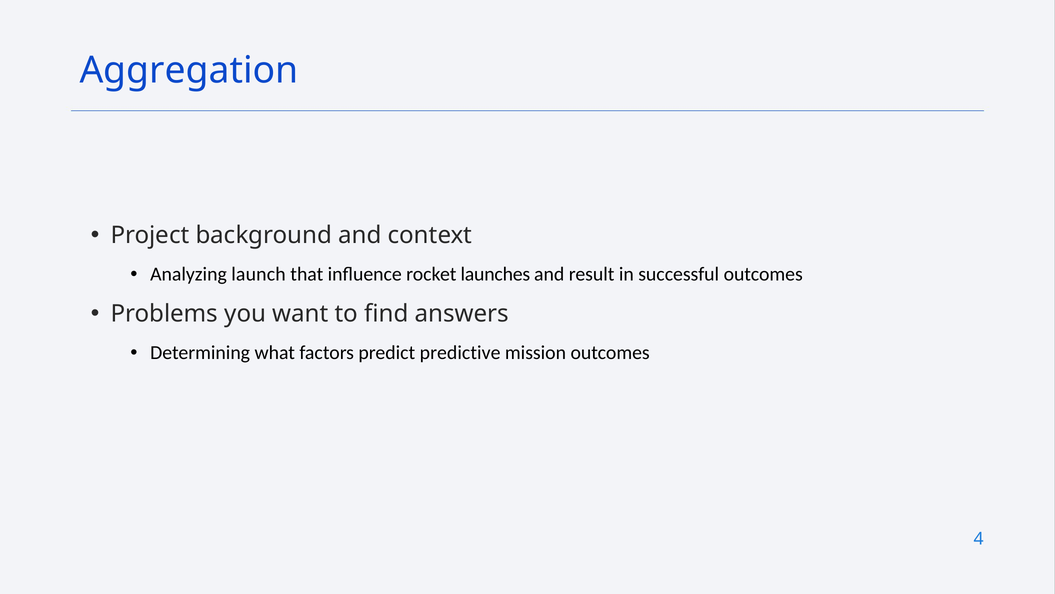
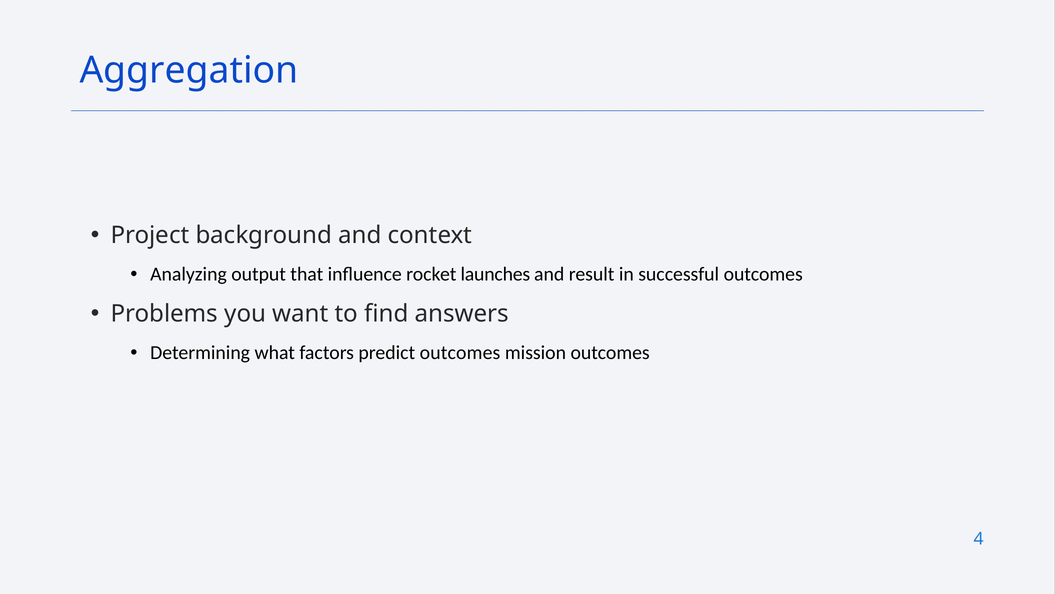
launch: launch -> output
predict predictive: predictive -> outcomes
